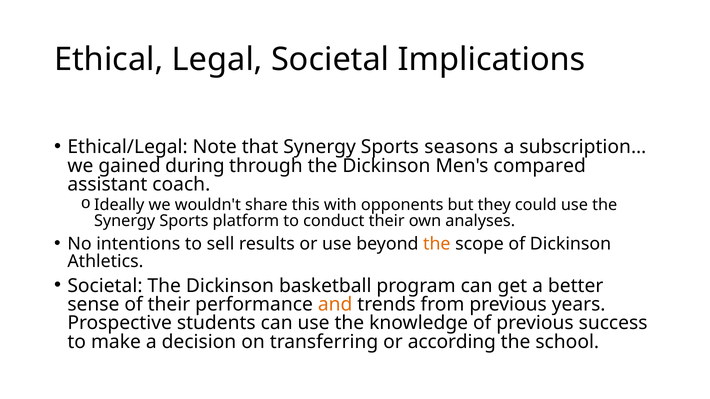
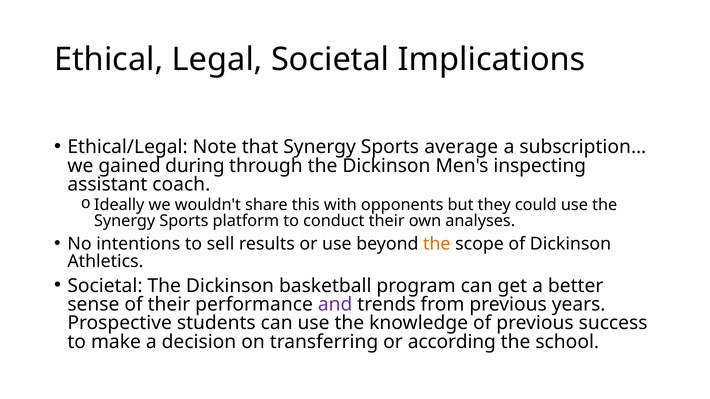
seasons: seasons -> average
compared: compared -> inspecting
and colour: orange -> purple
